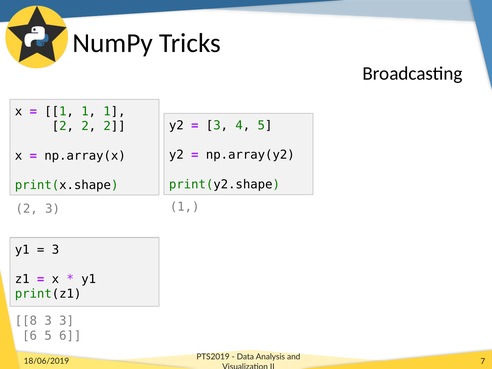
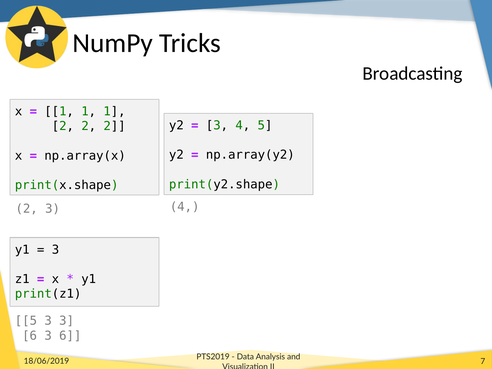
1 at (185, 207): 1 -> 4
8 at (26, 321): 8 -> 5
6 5: 5 -> 3
